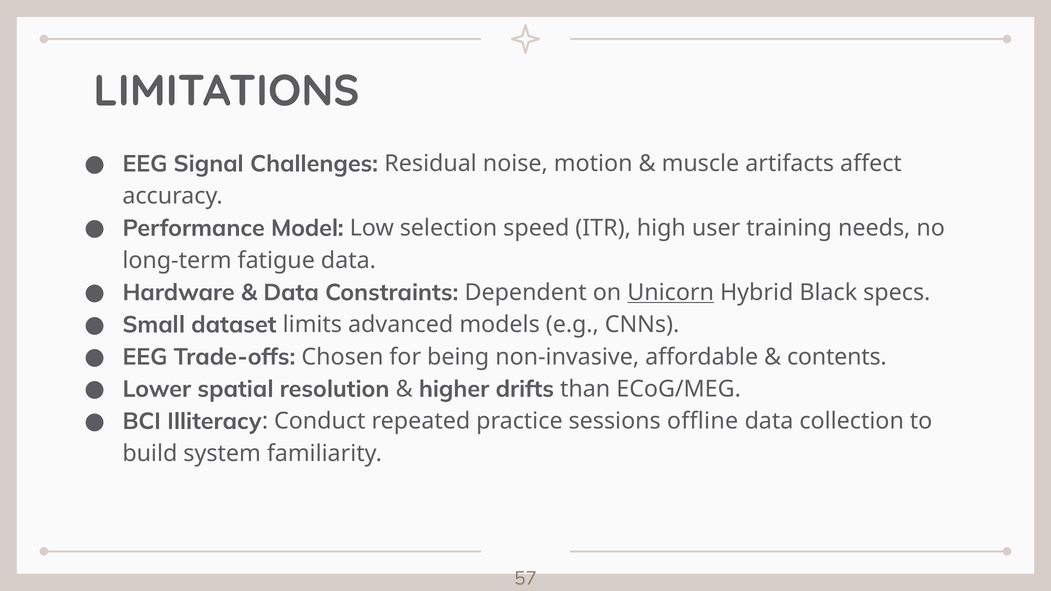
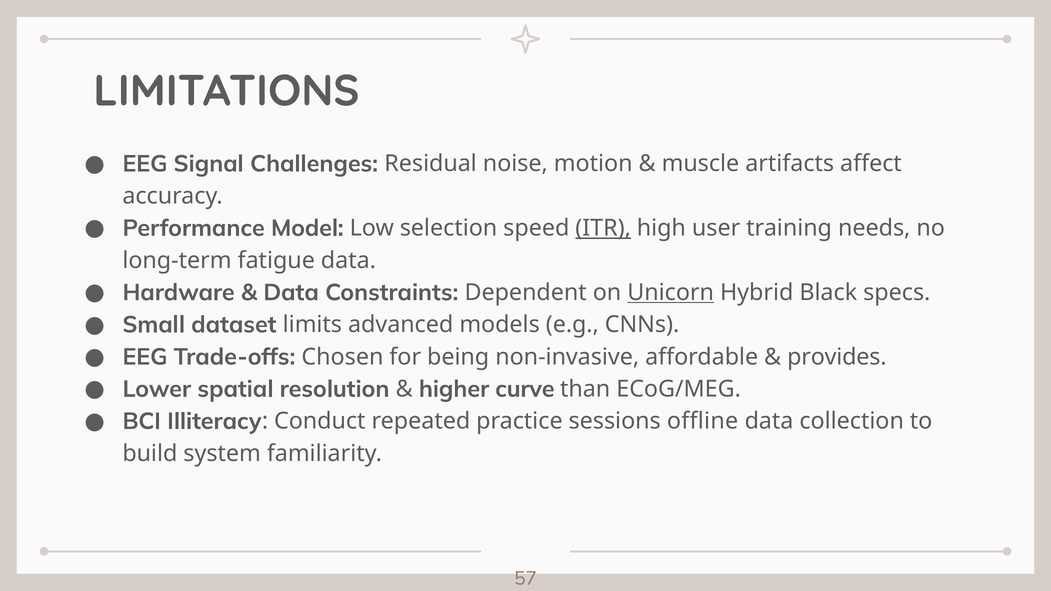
ITR underline: none -> present
contents: contents -> provides
drifts: drifts -> curve
